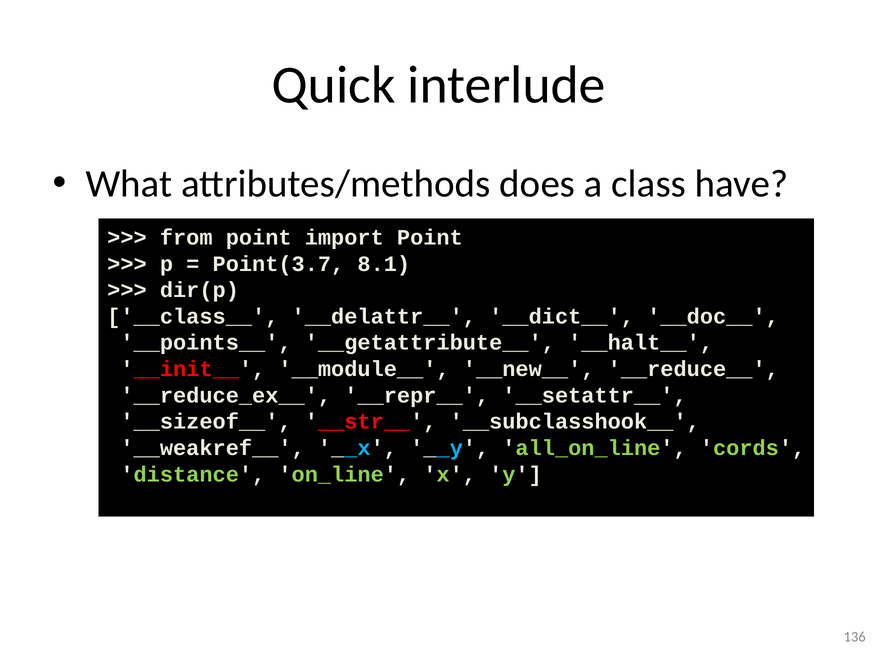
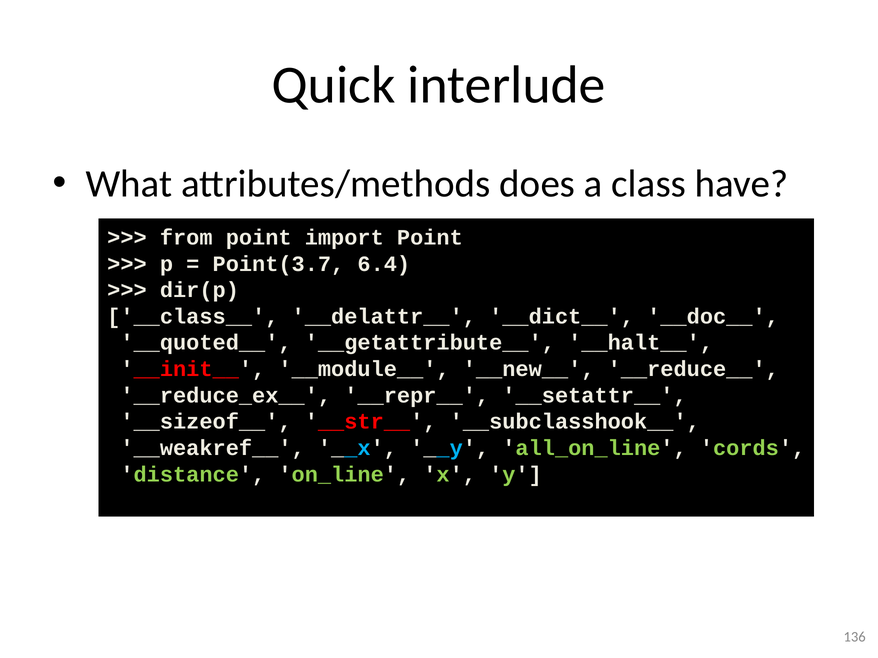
8.1: 8.1 -> 6.4
__points__: __points__ -> __quoted__
